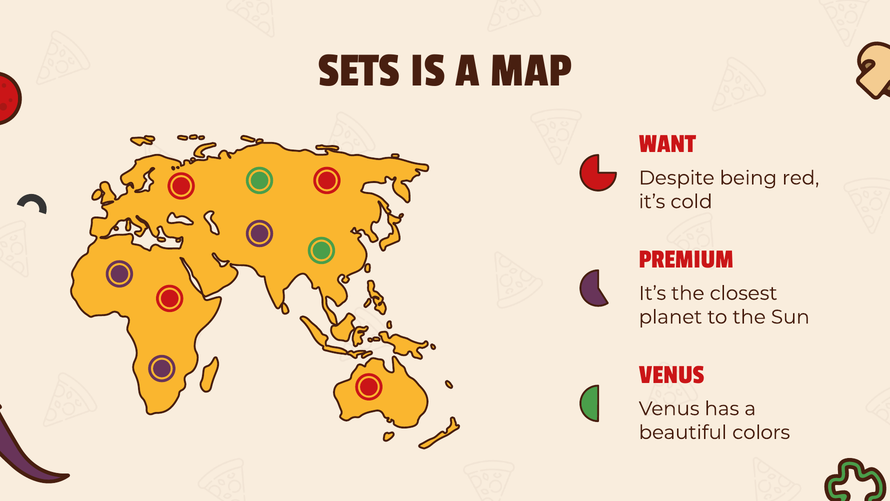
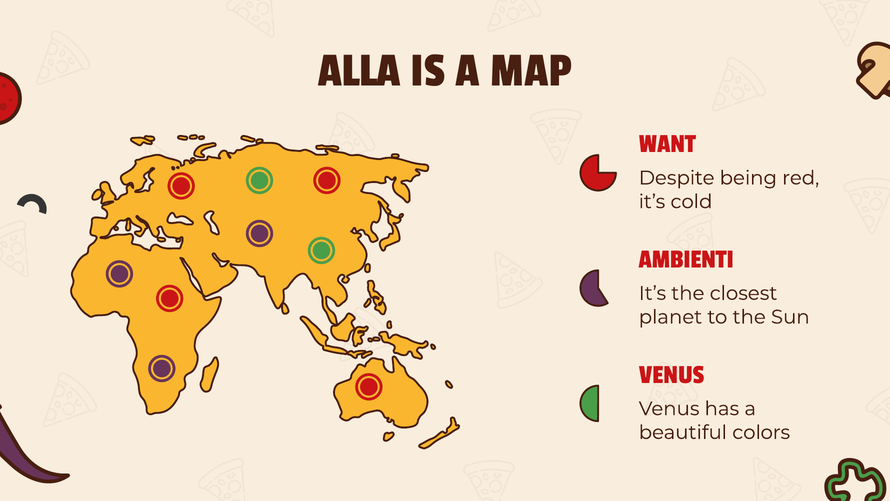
SETS: SETS -> ALLA
PREMIUM: PREMIUM -> AMBIENTI
